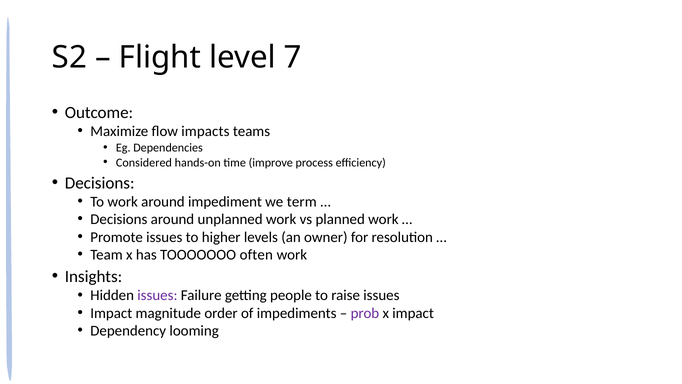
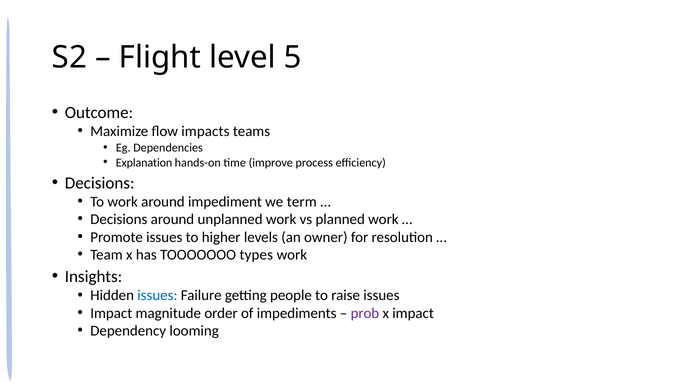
7: 7 -> 5
Considered: Considered -> Explanation
often: often -> types
issues at (157, 295) colour: purple -> blue
